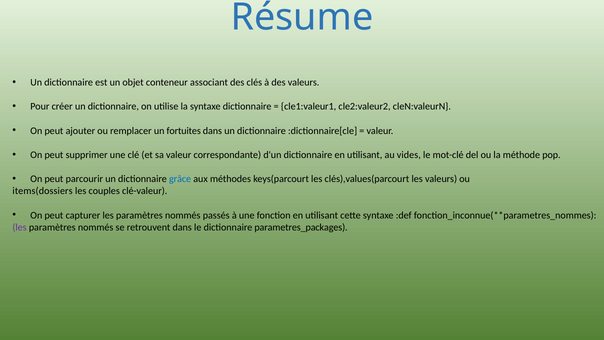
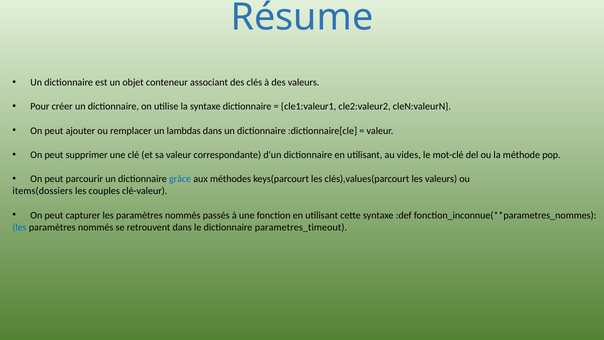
fortuites: fortuites -> lambdas
les at (20, 227) colour: purple -> blue
parametres_packages: parametres_packages -> parametres_timeout
